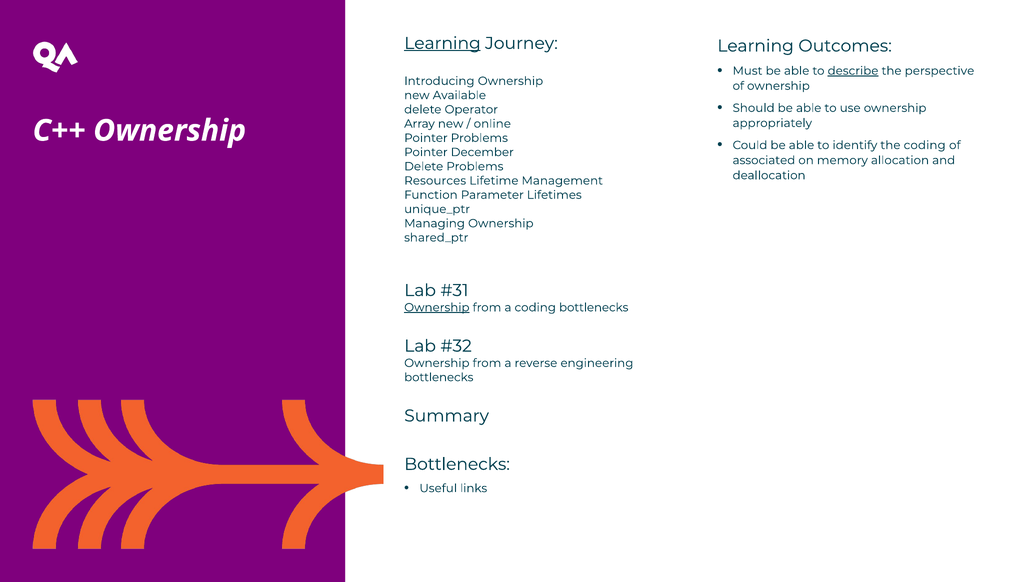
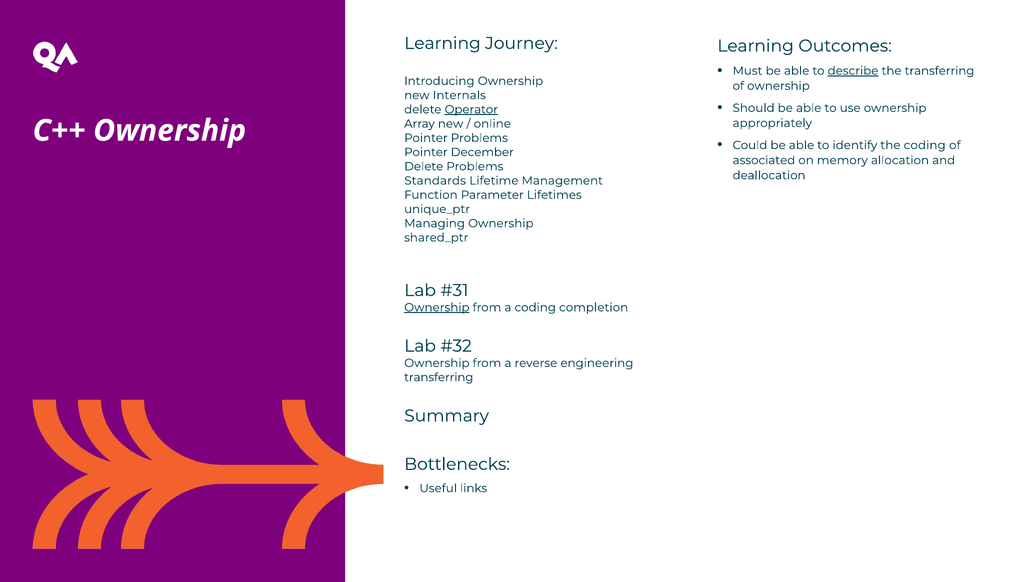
Learning at (442, 43) underline: present -> none
the perspective: perspective -> transferring
Available: Available -> Internals
Operator underline: none -> present
Resources: Resources -> Standards
coding bottlenecks: bottlenecks -> completion
bottlenecks at (439, 377): bottlenecks -> transferring
